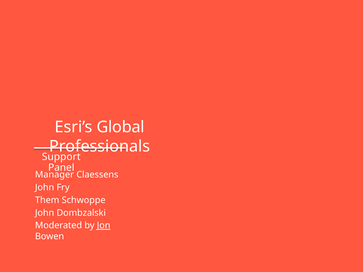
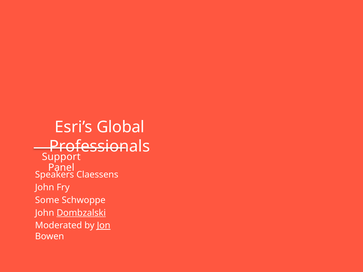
Manager: Manager -> Speakers
Them: Them -> Some
Dombzalski underline: none -> present
